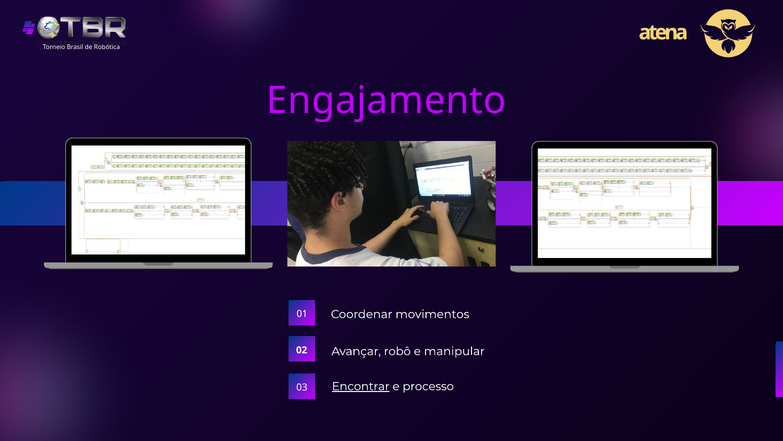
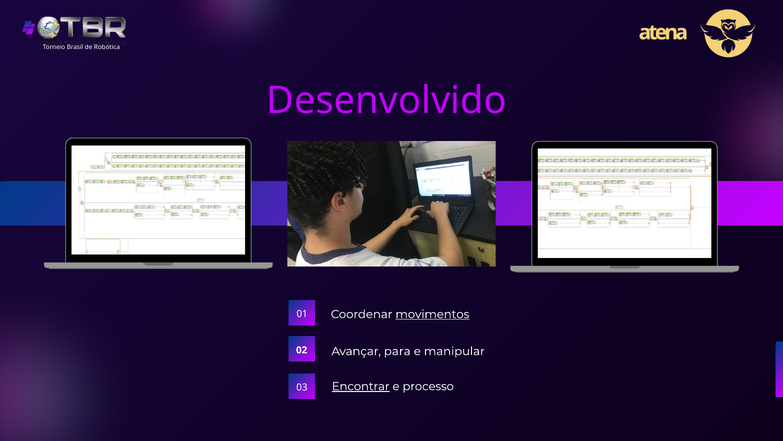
Engajamento: Engajamento -> Desenvolvido
movimentos underline: none -> present
robô: robô -> para
